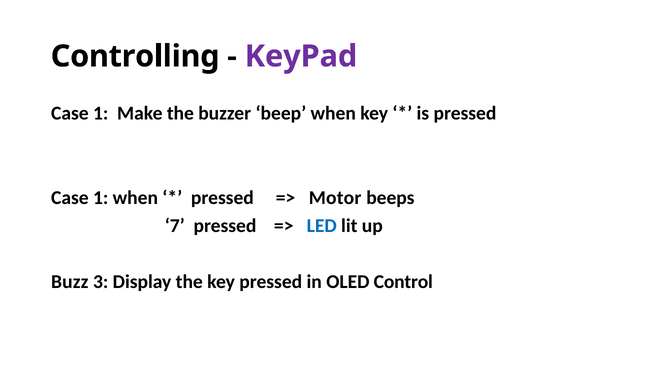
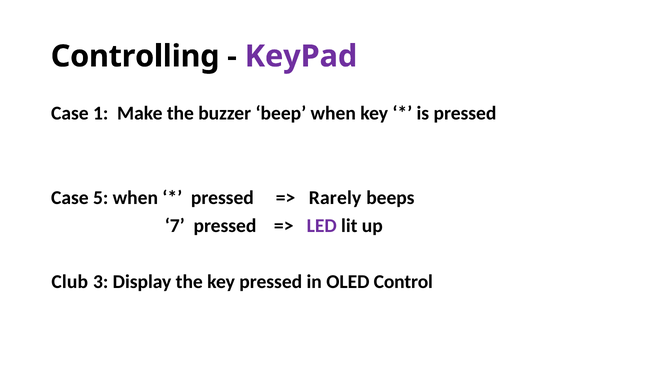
1 at (101, 198): 1 -> 5
Motor: Motor -> Rarely
LED colour: blue -> purple
Buzz: Buzz -> Club
